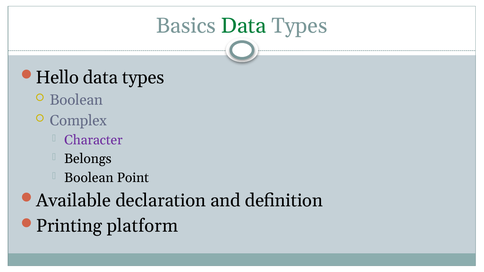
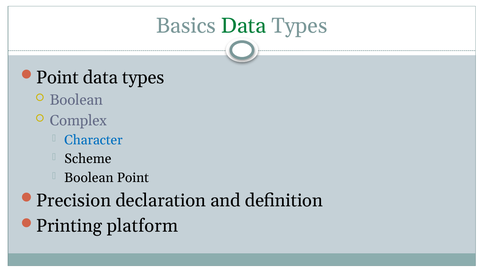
Hello at (57, 77): Hello -> Point
Character colour: purple -> blue
Belongs: Belongs -> Scheme
Available: Available -> Precision
